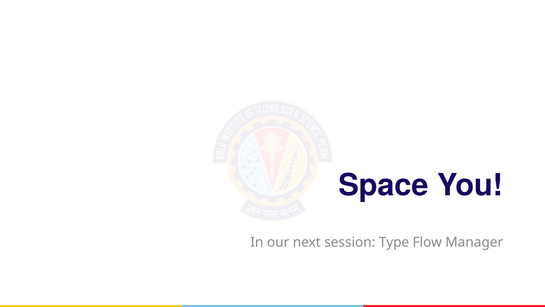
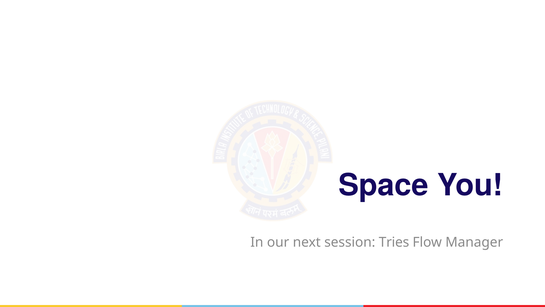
Type: Type -> Tries
